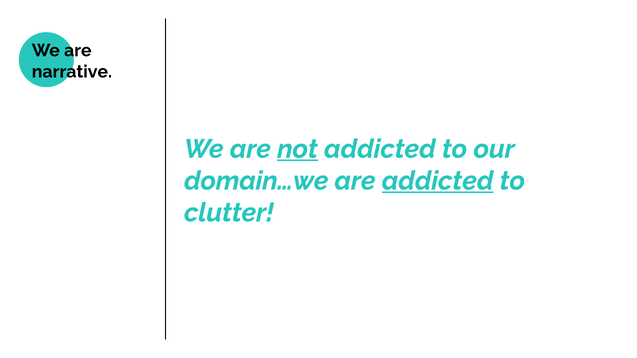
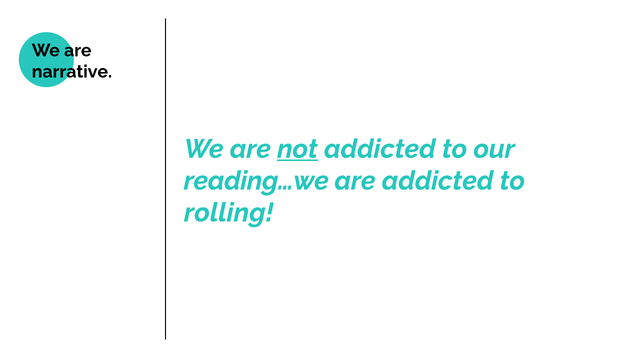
domain…we: domain…we -> reading…we
addicted at (438, 181) underline: present -> none
clutter: clutter -> rolling
